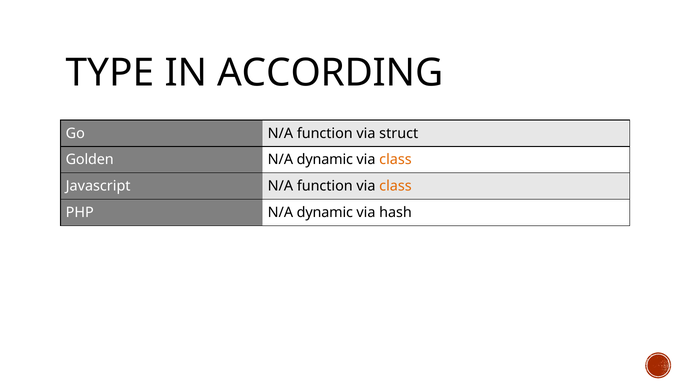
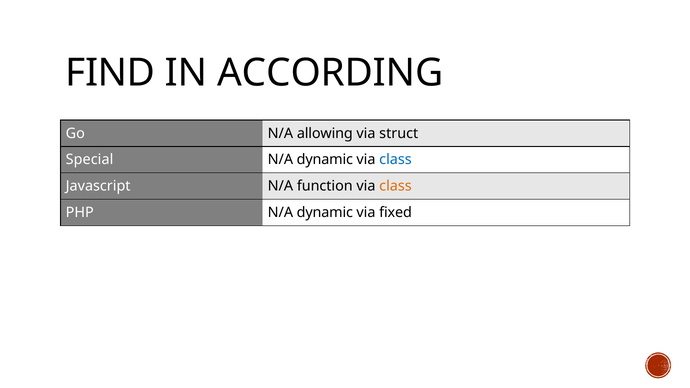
TYPE: TYPE -> FIND
Go N/A function: function -> allowing
Golden: Golden -> Special
class at (395, 160) colour: orange -> blue
hash: hash -> fixed
